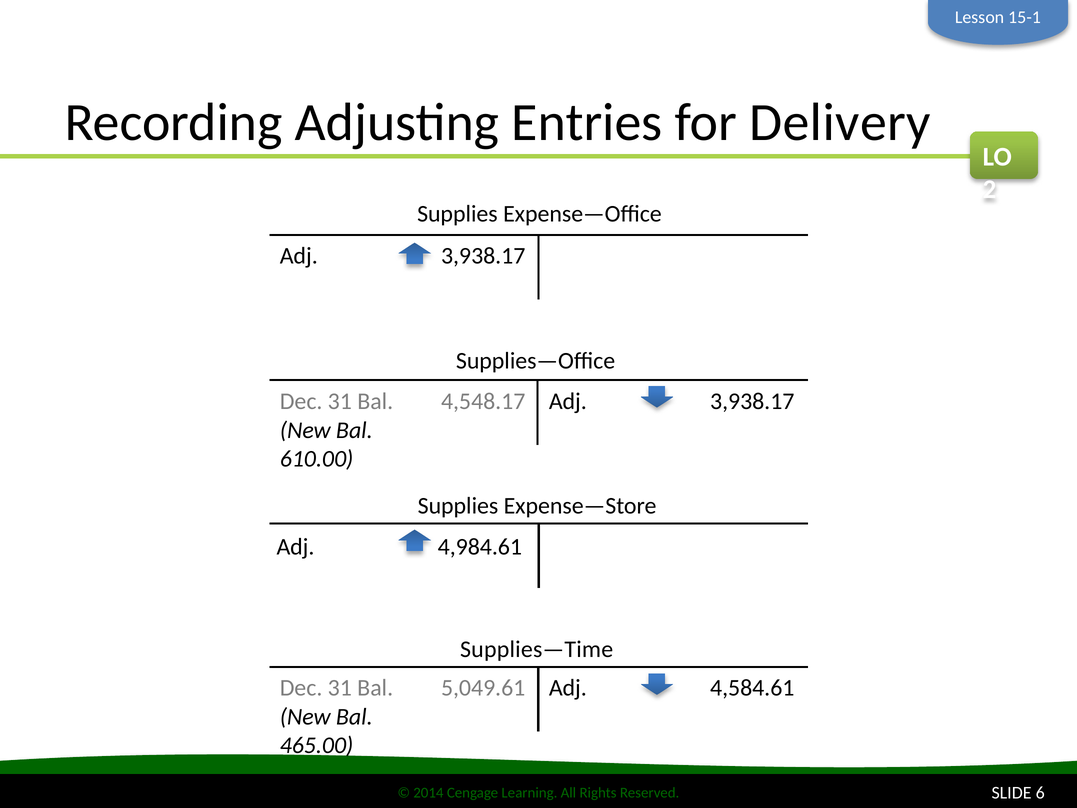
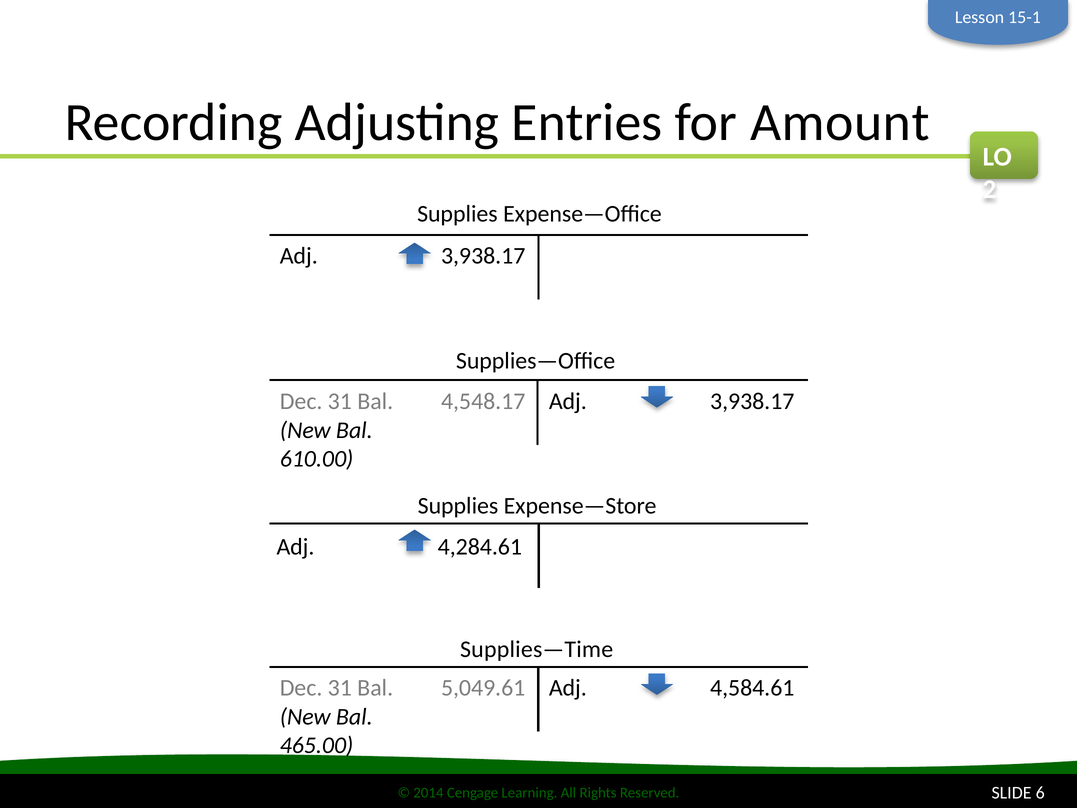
Delivery: Delivery -> Amount
4,984.61: 4,984.61 -> 4,284.61
